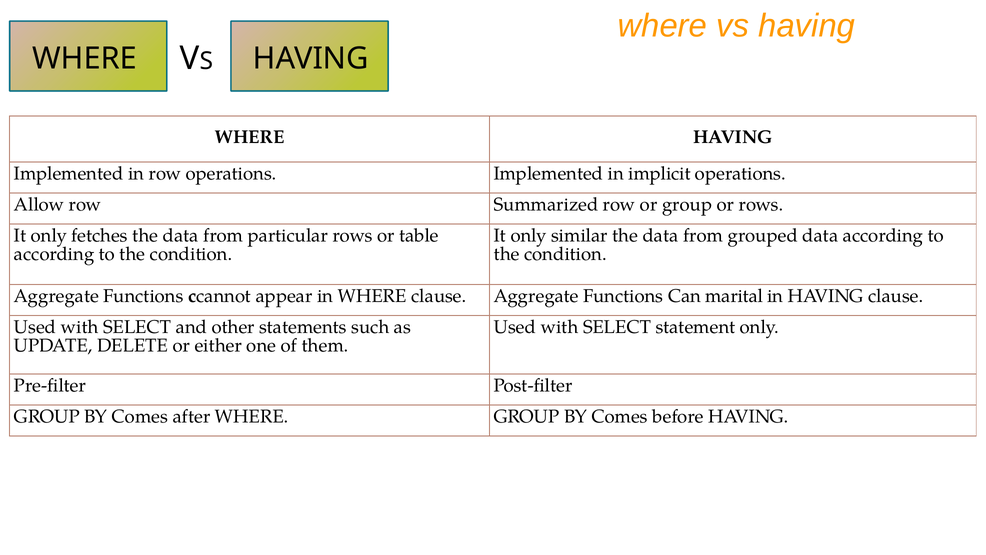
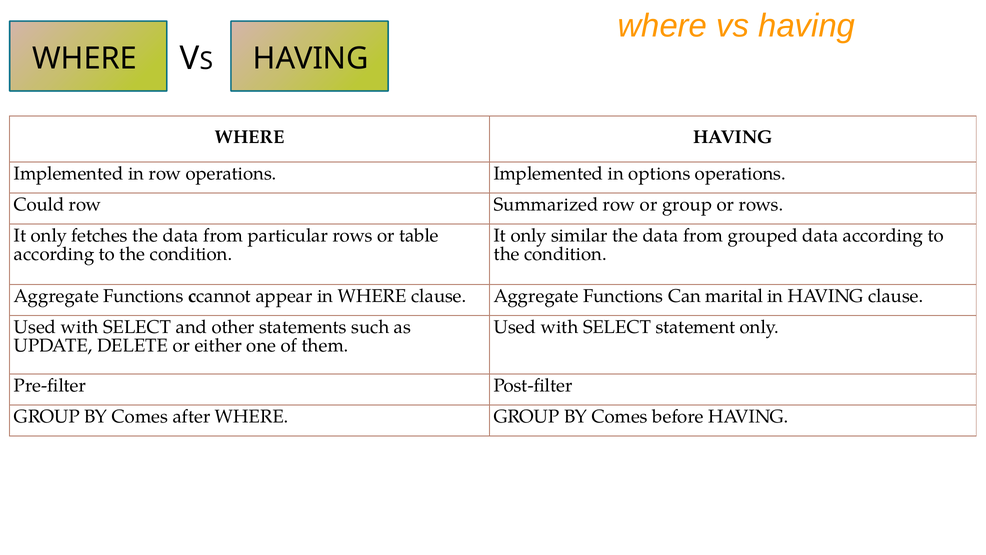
implicit: implicit -> options
Allow: Allow -> Could
